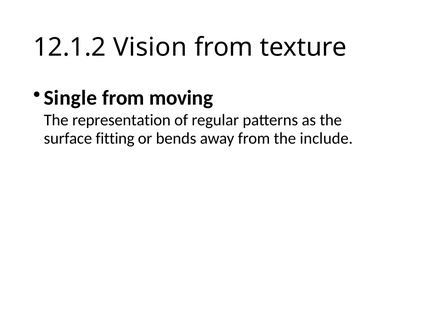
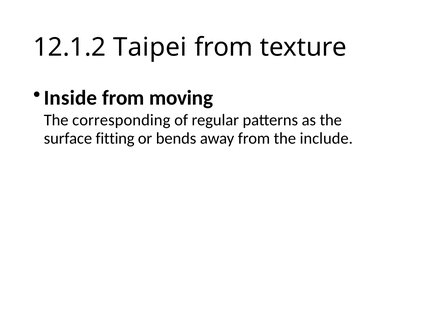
Vision: Vision -> Taipei
Single: Single -> Inside
representation: representation -> corresponding
